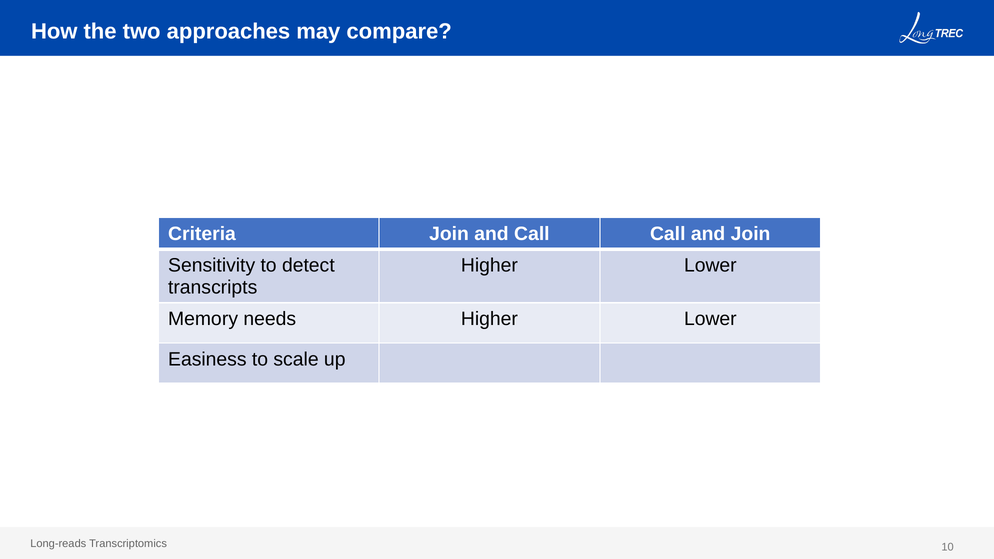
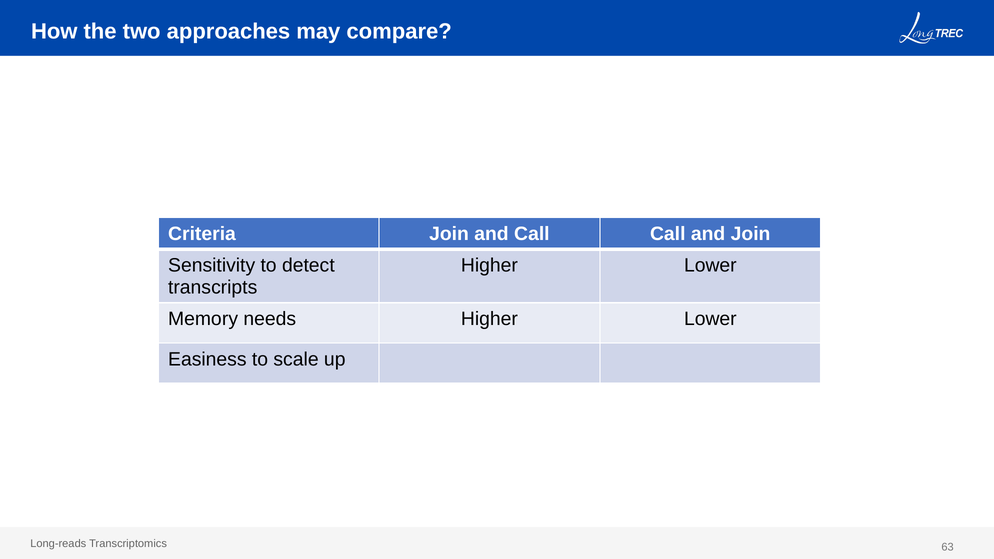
10: 10 -> 63
